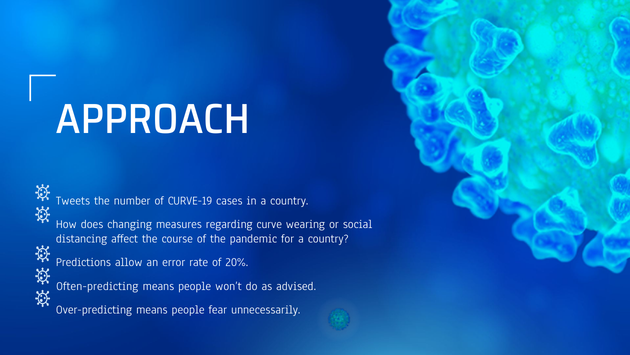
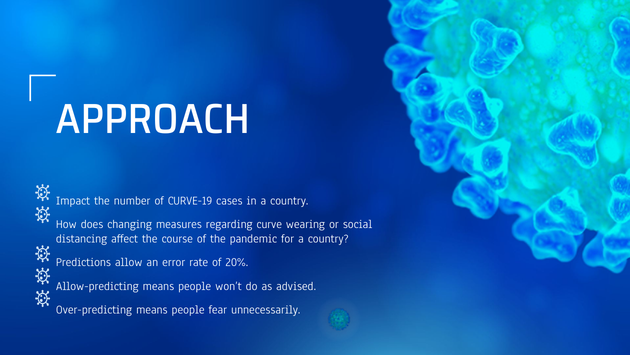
Tweets: Tweets -> Impact
Often-predicting: Often-predicting -> Allow-predicting
